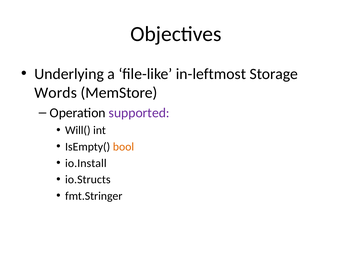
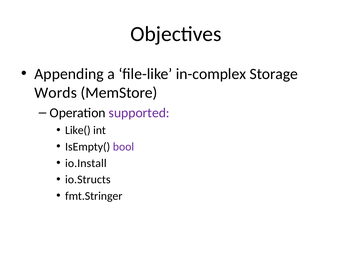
Underlying: Underlying -> Appending
in-leftmost: in-leftmost -> in-complex
Will(: Will( -> Like(
bool colour: orange -> purple
